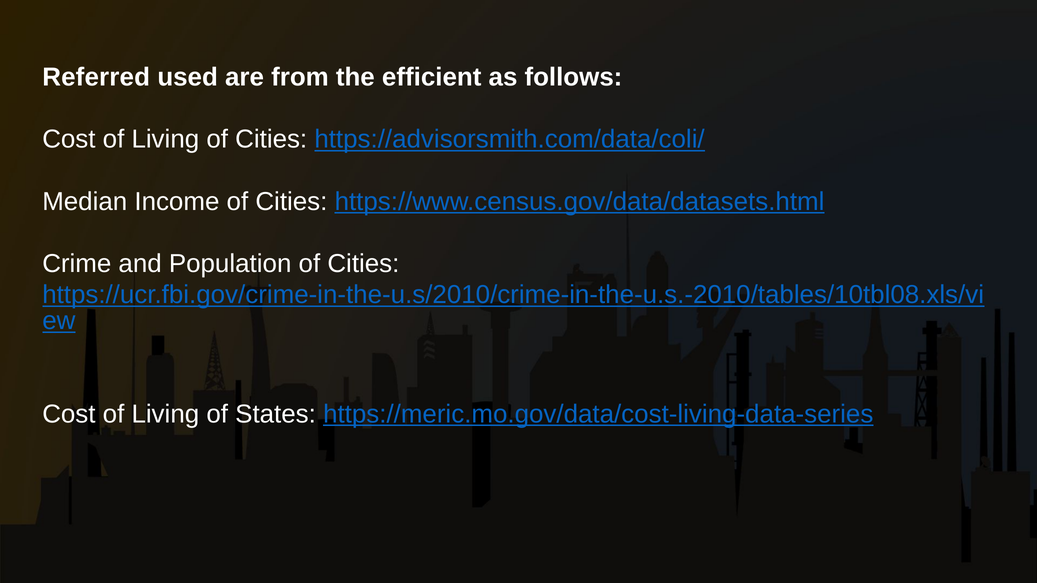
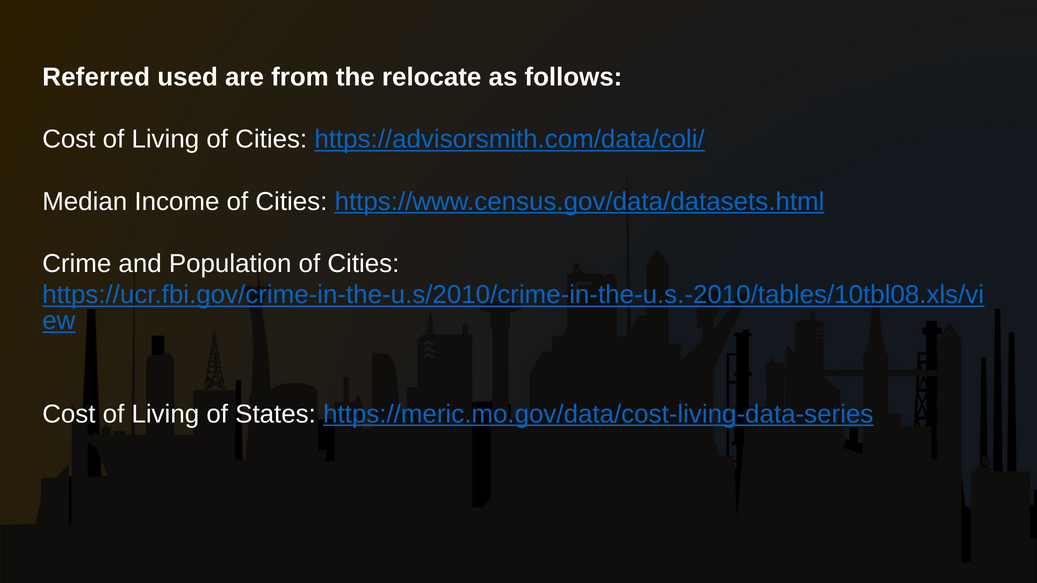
efficient: efficient -> relocate
